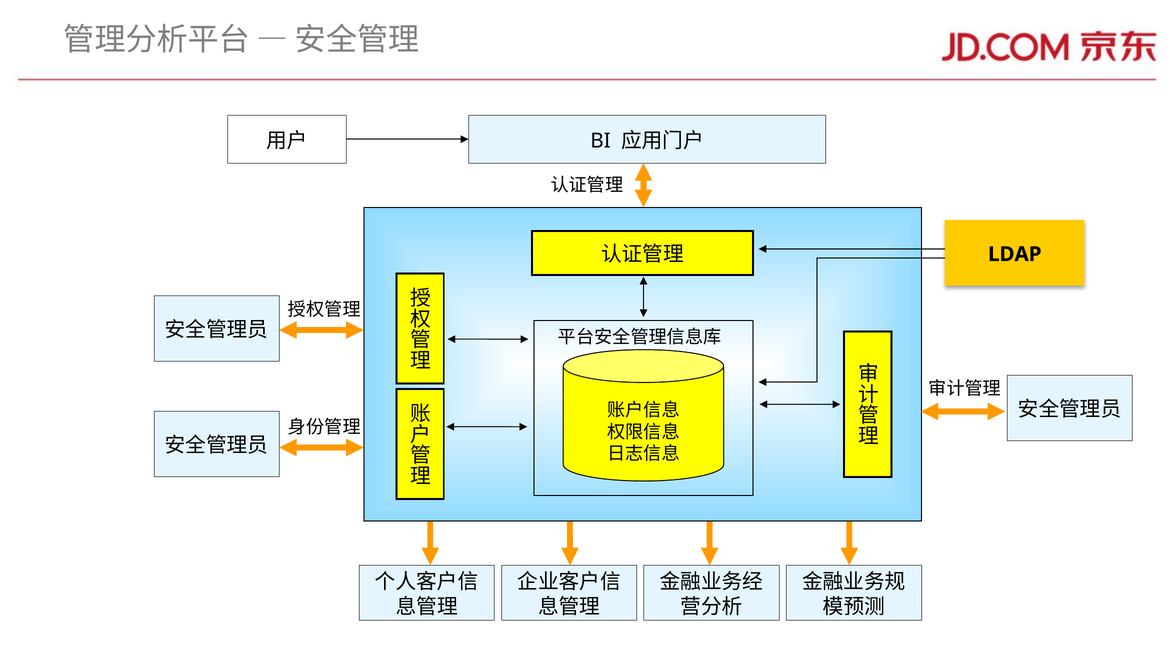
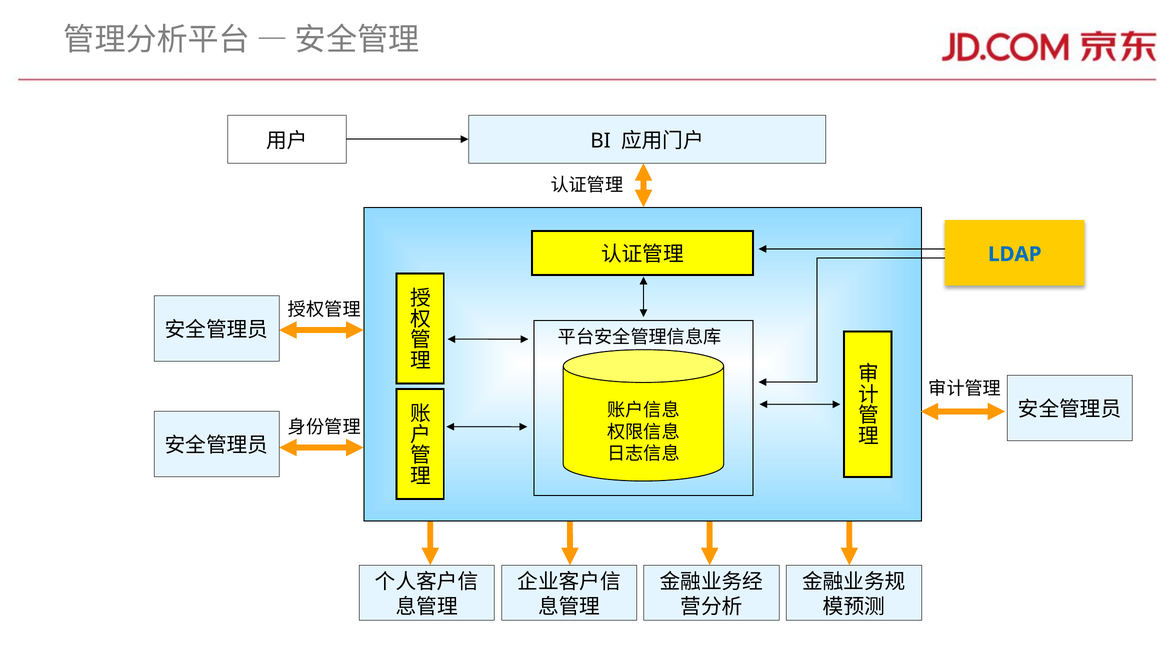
LDAP colour: black -> blue
